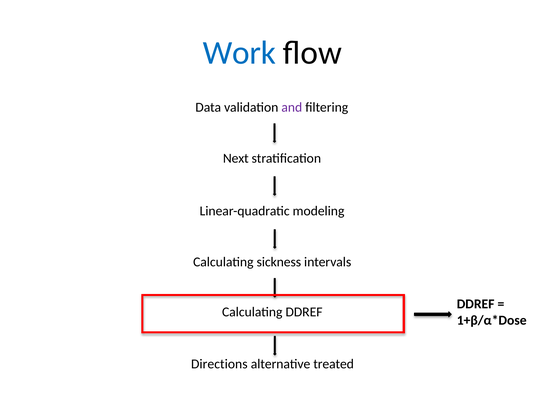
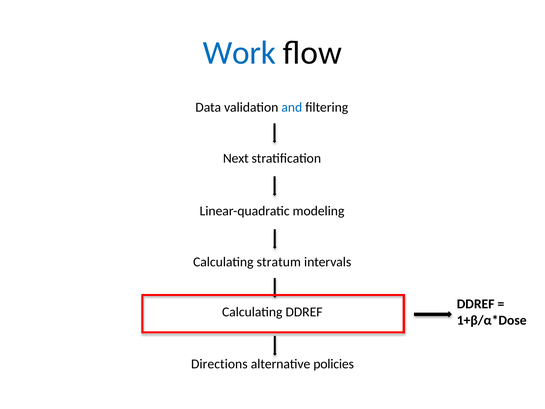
and colour: purple -> blue
sickness: sickness -> stratum
treated: treated -> policies
